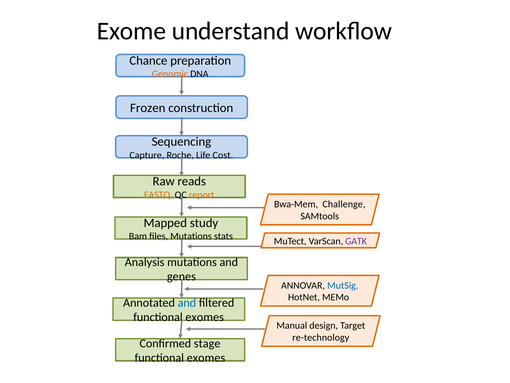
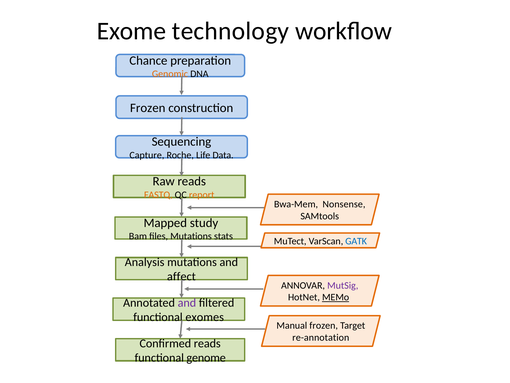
understand: understand -> technology
Cost: Cost -> Data
Challenge: Challenge -> Nonsense
GATK colour: purple -> blue
genes: genes -> affect
MutSig colour: blue -> purple
MEMo underline: none -> present
and at (187, 302) colour: blue -> purple
Manual design: design -> frozen
re-technology: re-technology -> re-annotation
Confirmed stage: stage -> reads
exomes at (206, 357): exomes -> genome
